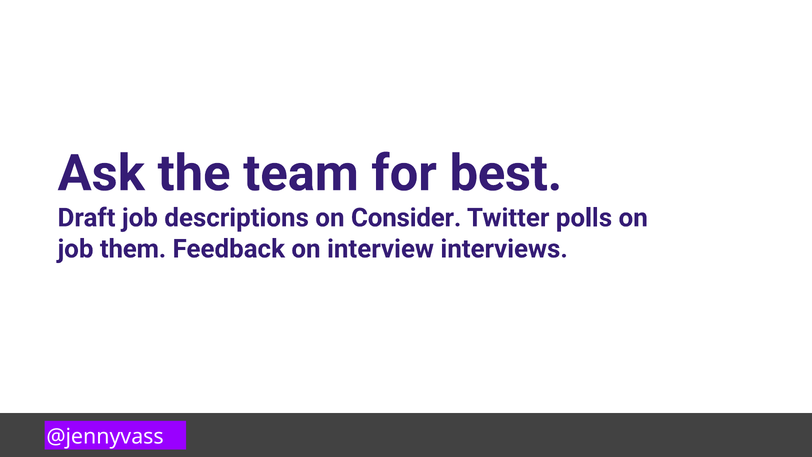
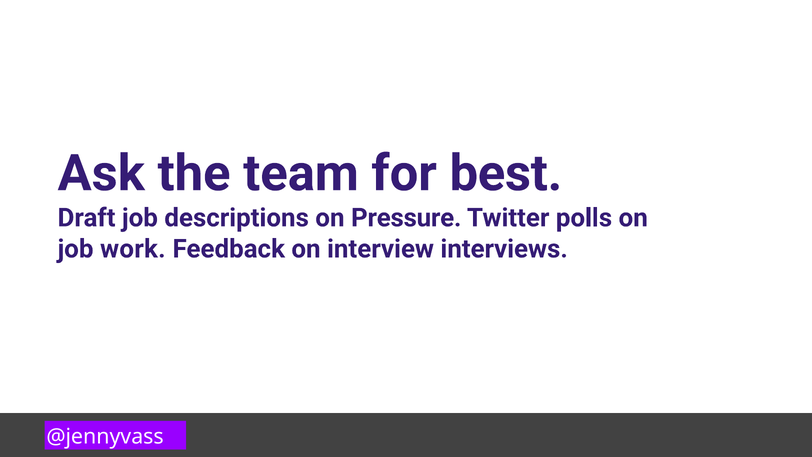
Consider: Consider -> Pressure
them: them -> work
